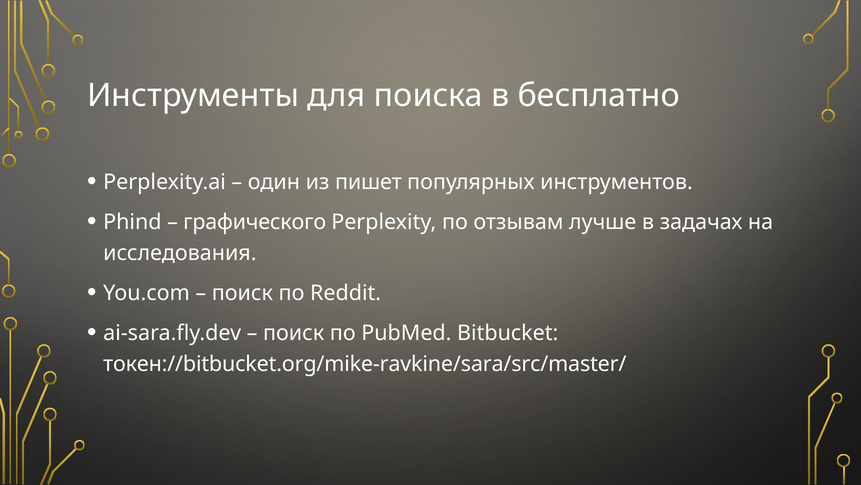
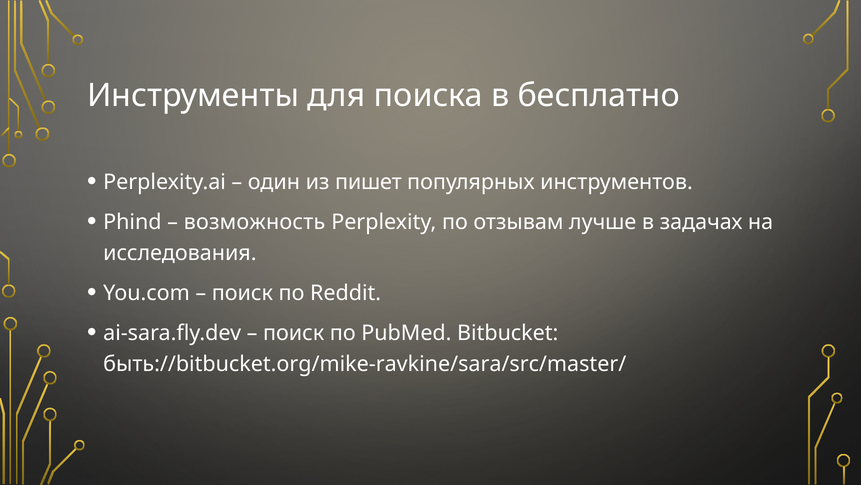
графического: графического -> возможность
токен://bitbucket.org/mike-ravkine/sara/src/master/: токен://bitbucket.org/mike-ravkine/sara/src/master/ -> быть://bitbucket.org/mike-ravkine/sara/src/master/
